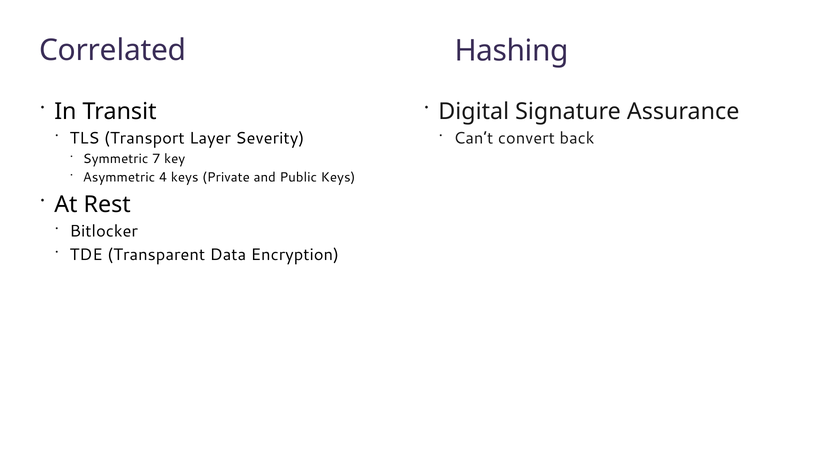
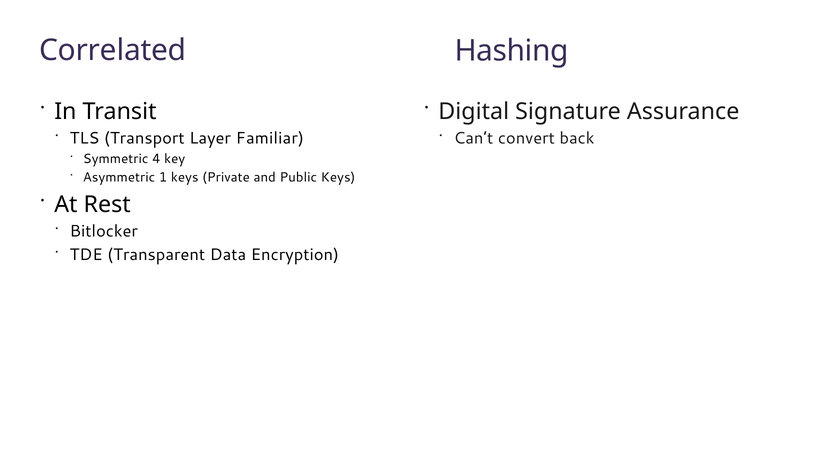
Severity: Severity -> Familiar
7: 7 -> 4
4: 4 -> 1
